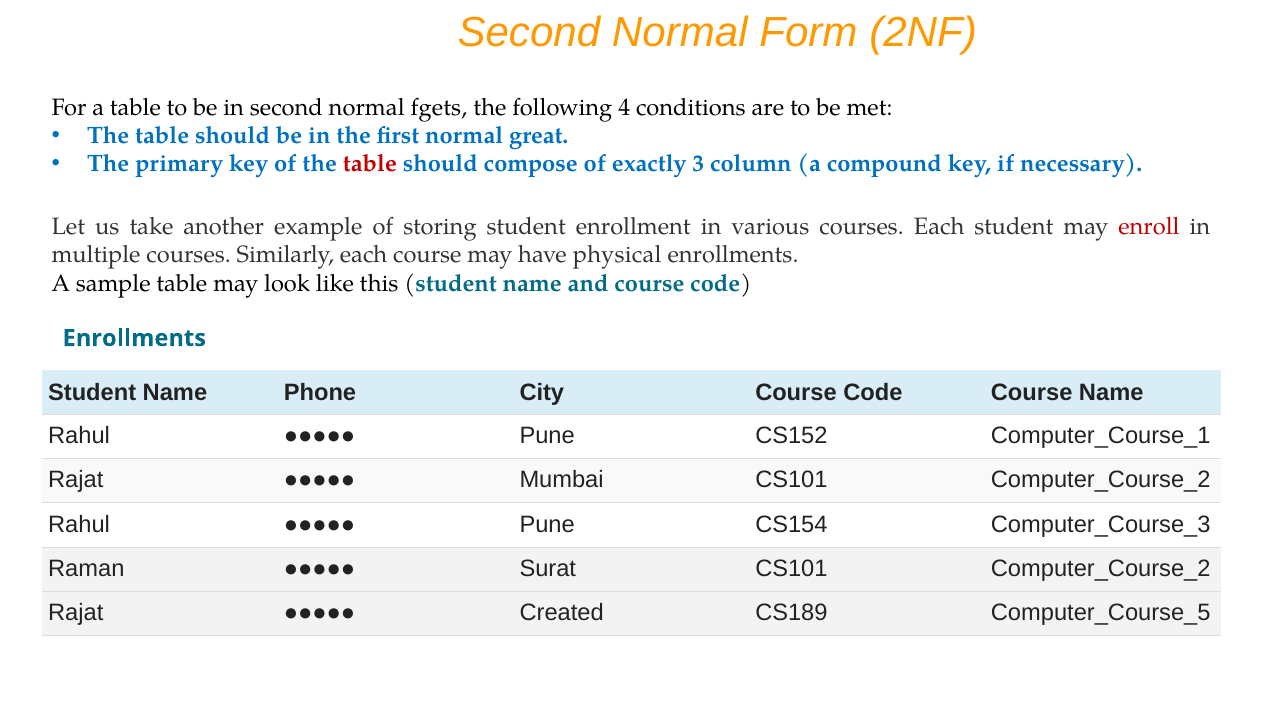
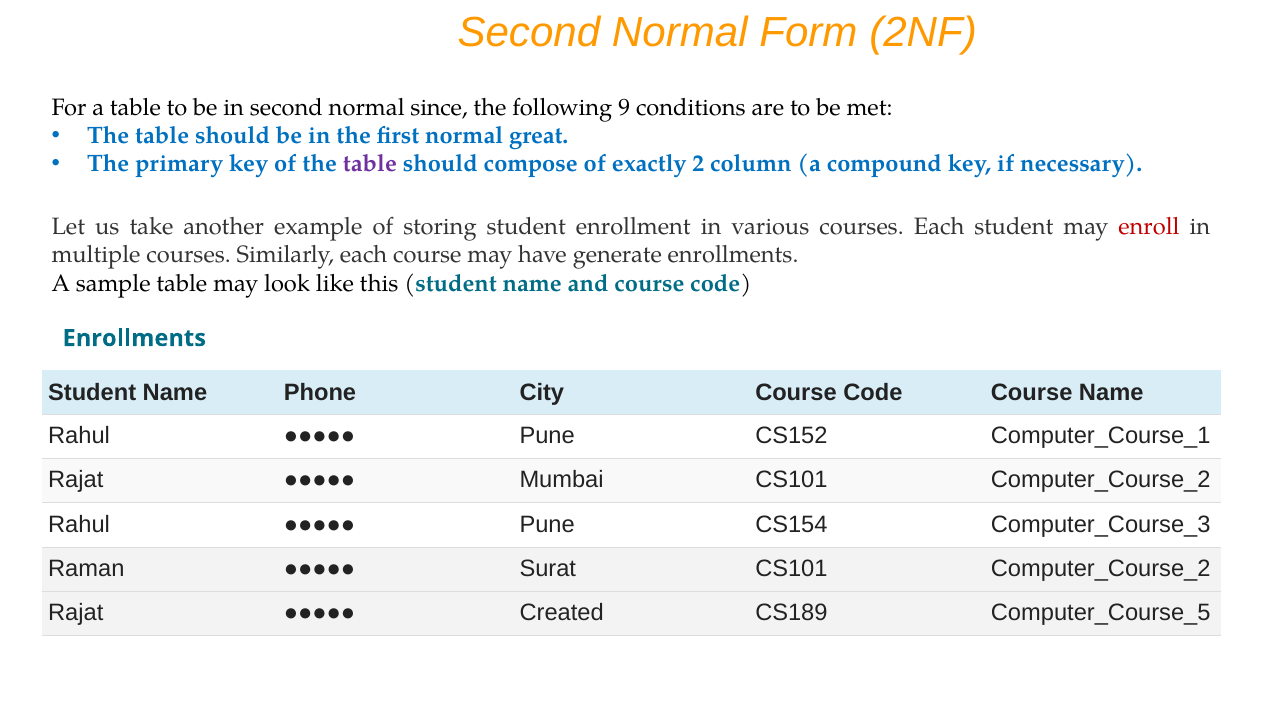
fgets: fgets -> since
4: 4 -> 9
table at (370, 164) colour: red -> purple
3: 3 -> 2
physical: physical -> generate
